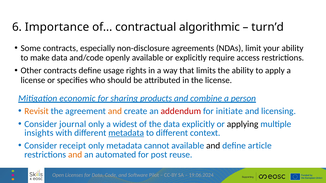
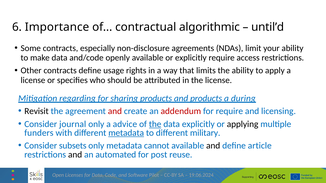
turn’d: turn’d -> until’d
economic: economic -> regarding
and combine: combine -> products
person: person -> during
Revisit colour: orange -> black
and at (115, 111) colour: orange -> red
for initiate: initiate -> require
widest: widest -> advice
the at (155, 124) underline: none -> present
insights: insights -> funders
context: context -> military
receipt: receipt -> subsets
and at (75, 155) colour: orange -> black
